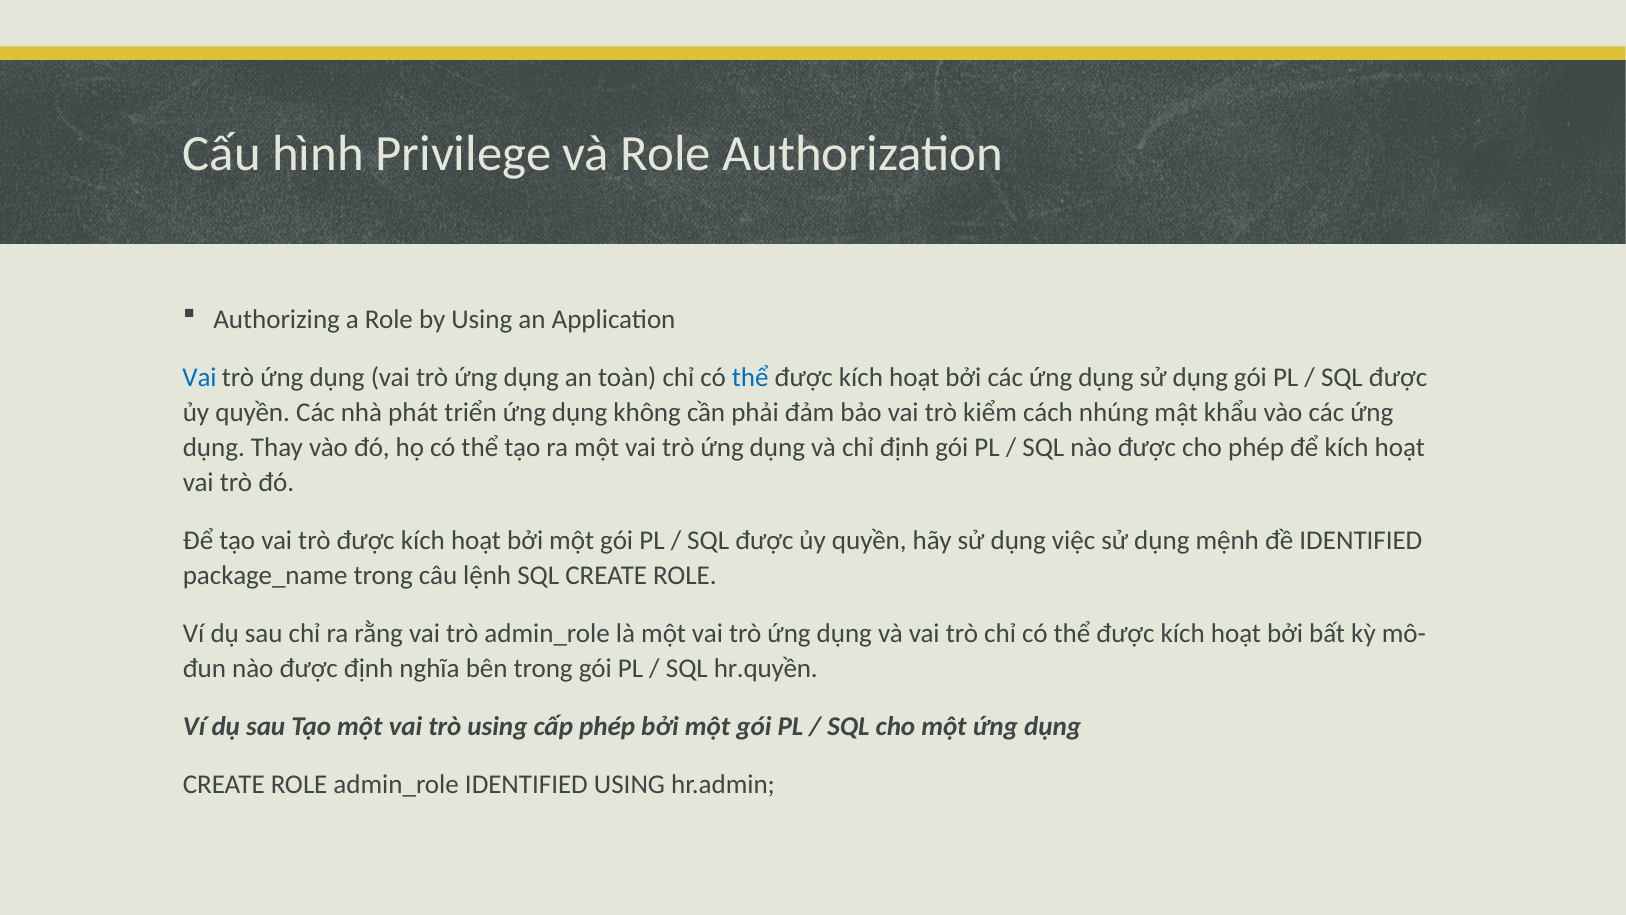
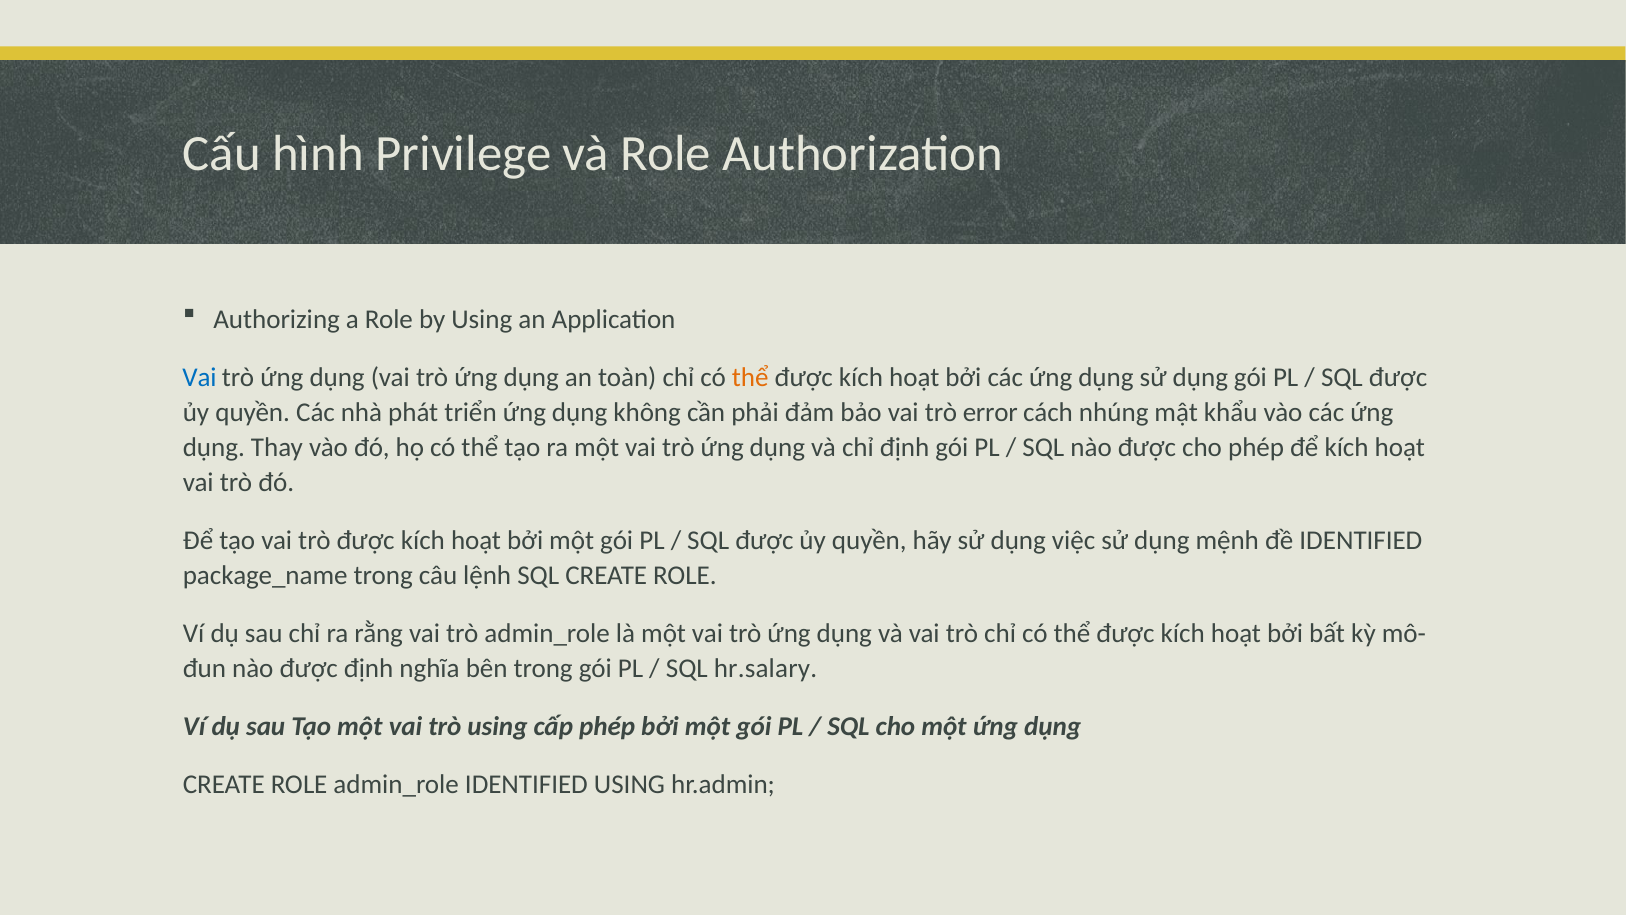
thể at (750, 377) colour: blue -> orange
kiểm: kiểm -> error
hr.quyền: hr.quyền -> hr.salary
